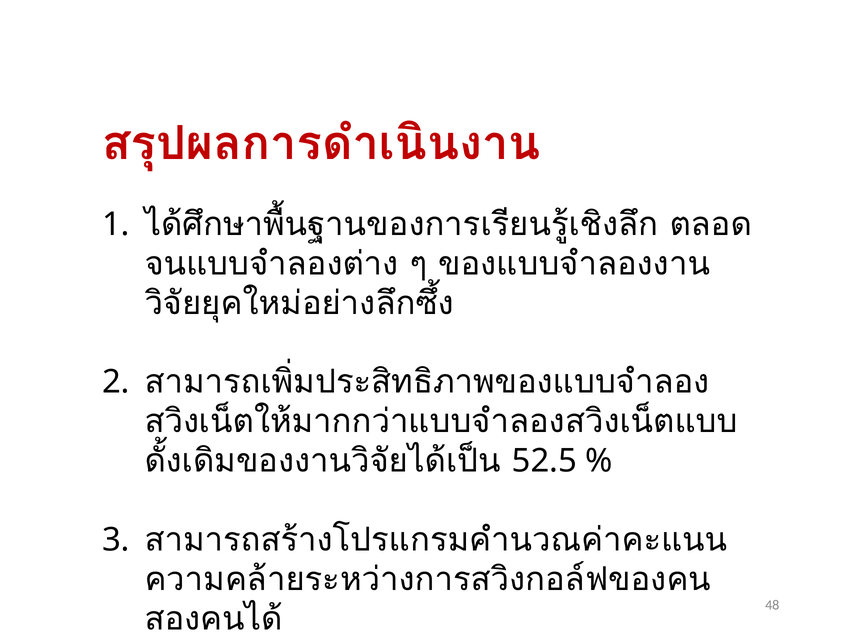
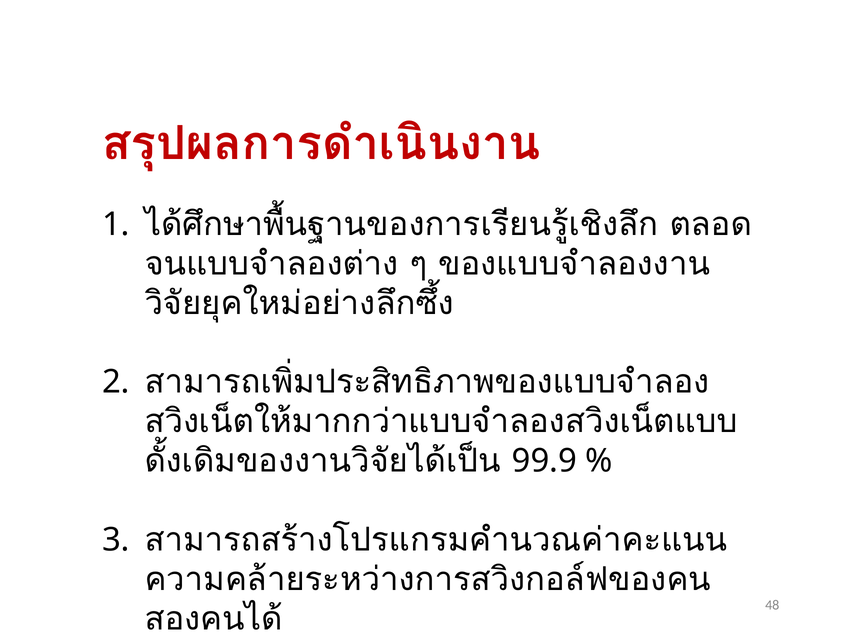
52.5: 52.5 -> 99.9
